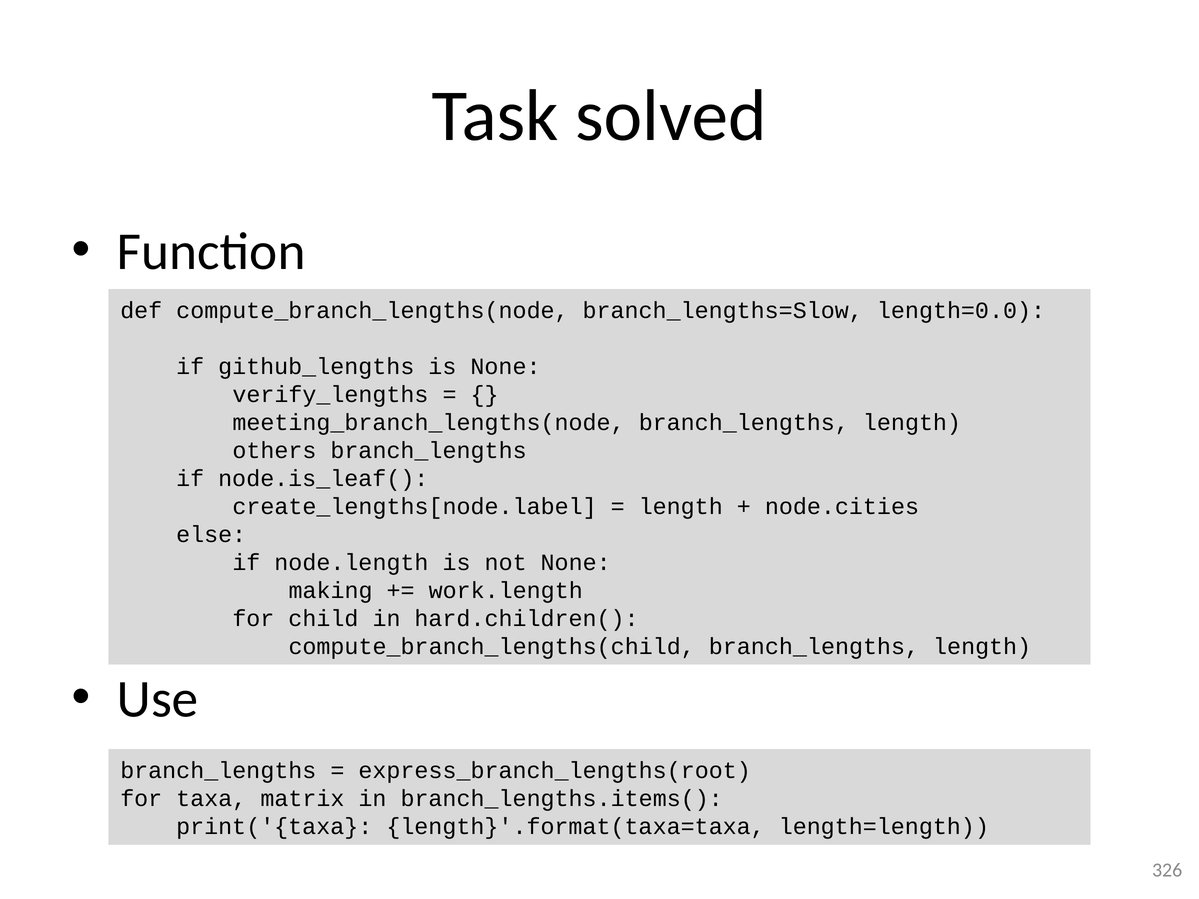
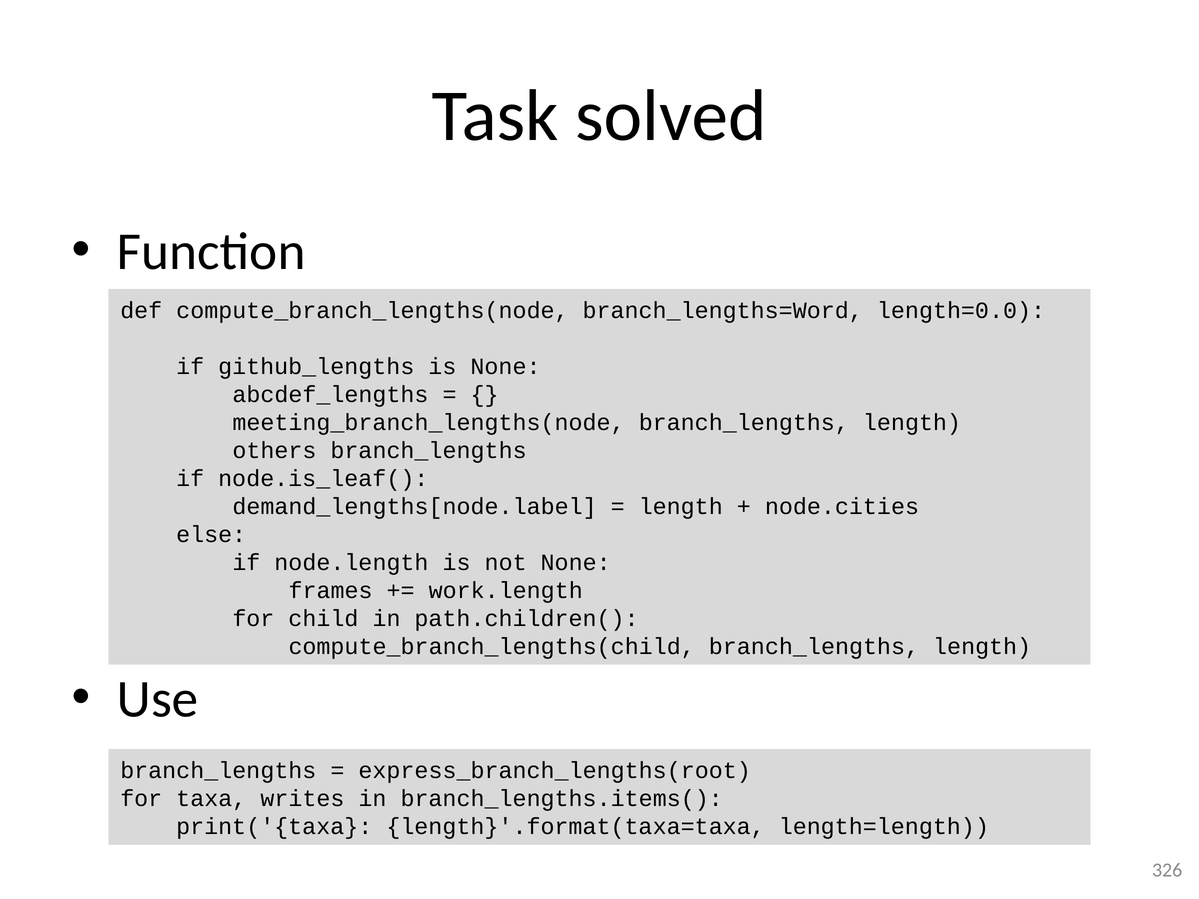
branch_lengths=Slow: branch_lengths=Slow -> branch_lengths=Word
verify_lengths: verify_lengths -> abcdef_lengths
create_lengths[node.label: create_lengths[node.label -> demand_lengths[node.label
making: making -> frames
hard.children(: hard.children( -> path.children(
matrix: matrix -> writes
